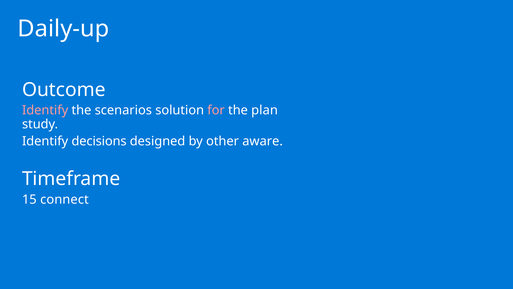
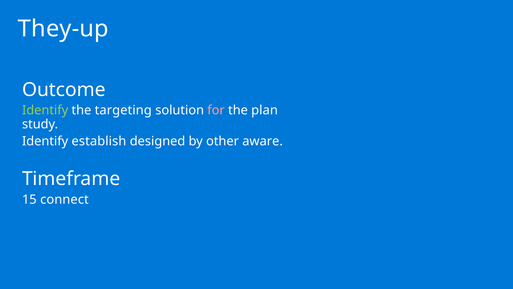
Daily-up: Daily-up -> They-up
Identify at (45, 110) colour: pink -> light green
scenarios: scenarios -> targeting
decisions: decisions -> establish
